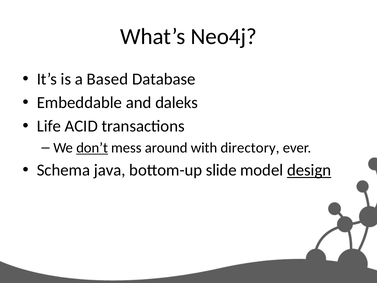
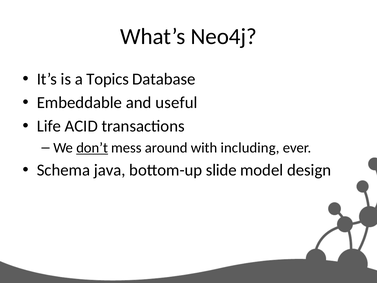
Based: Based -> Topics
daleks: daleks -> useful
directory: directory -> including
design underline: present -> none
